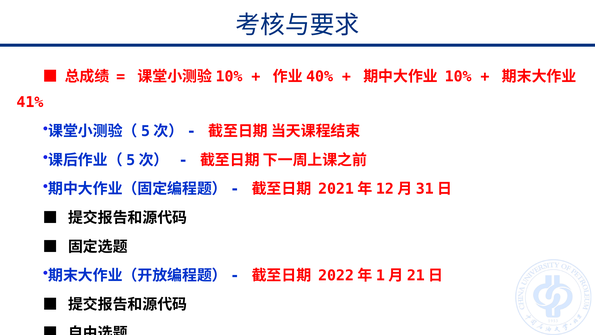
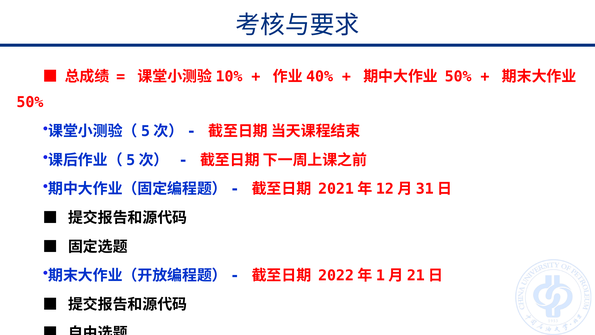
10% at (458, 76): 10% -> 50%
41% at (30, 102): 41% -> 50%
